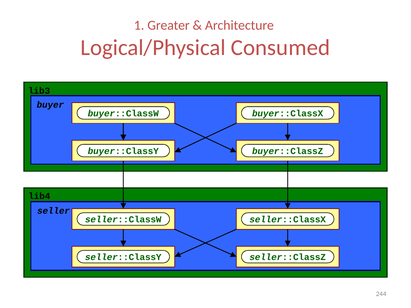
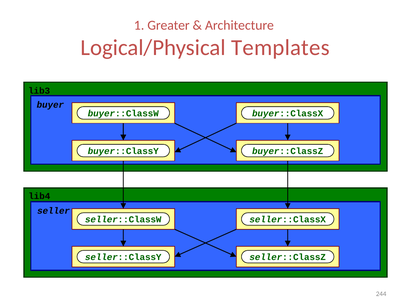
Consumed: Consumed -> Templates
